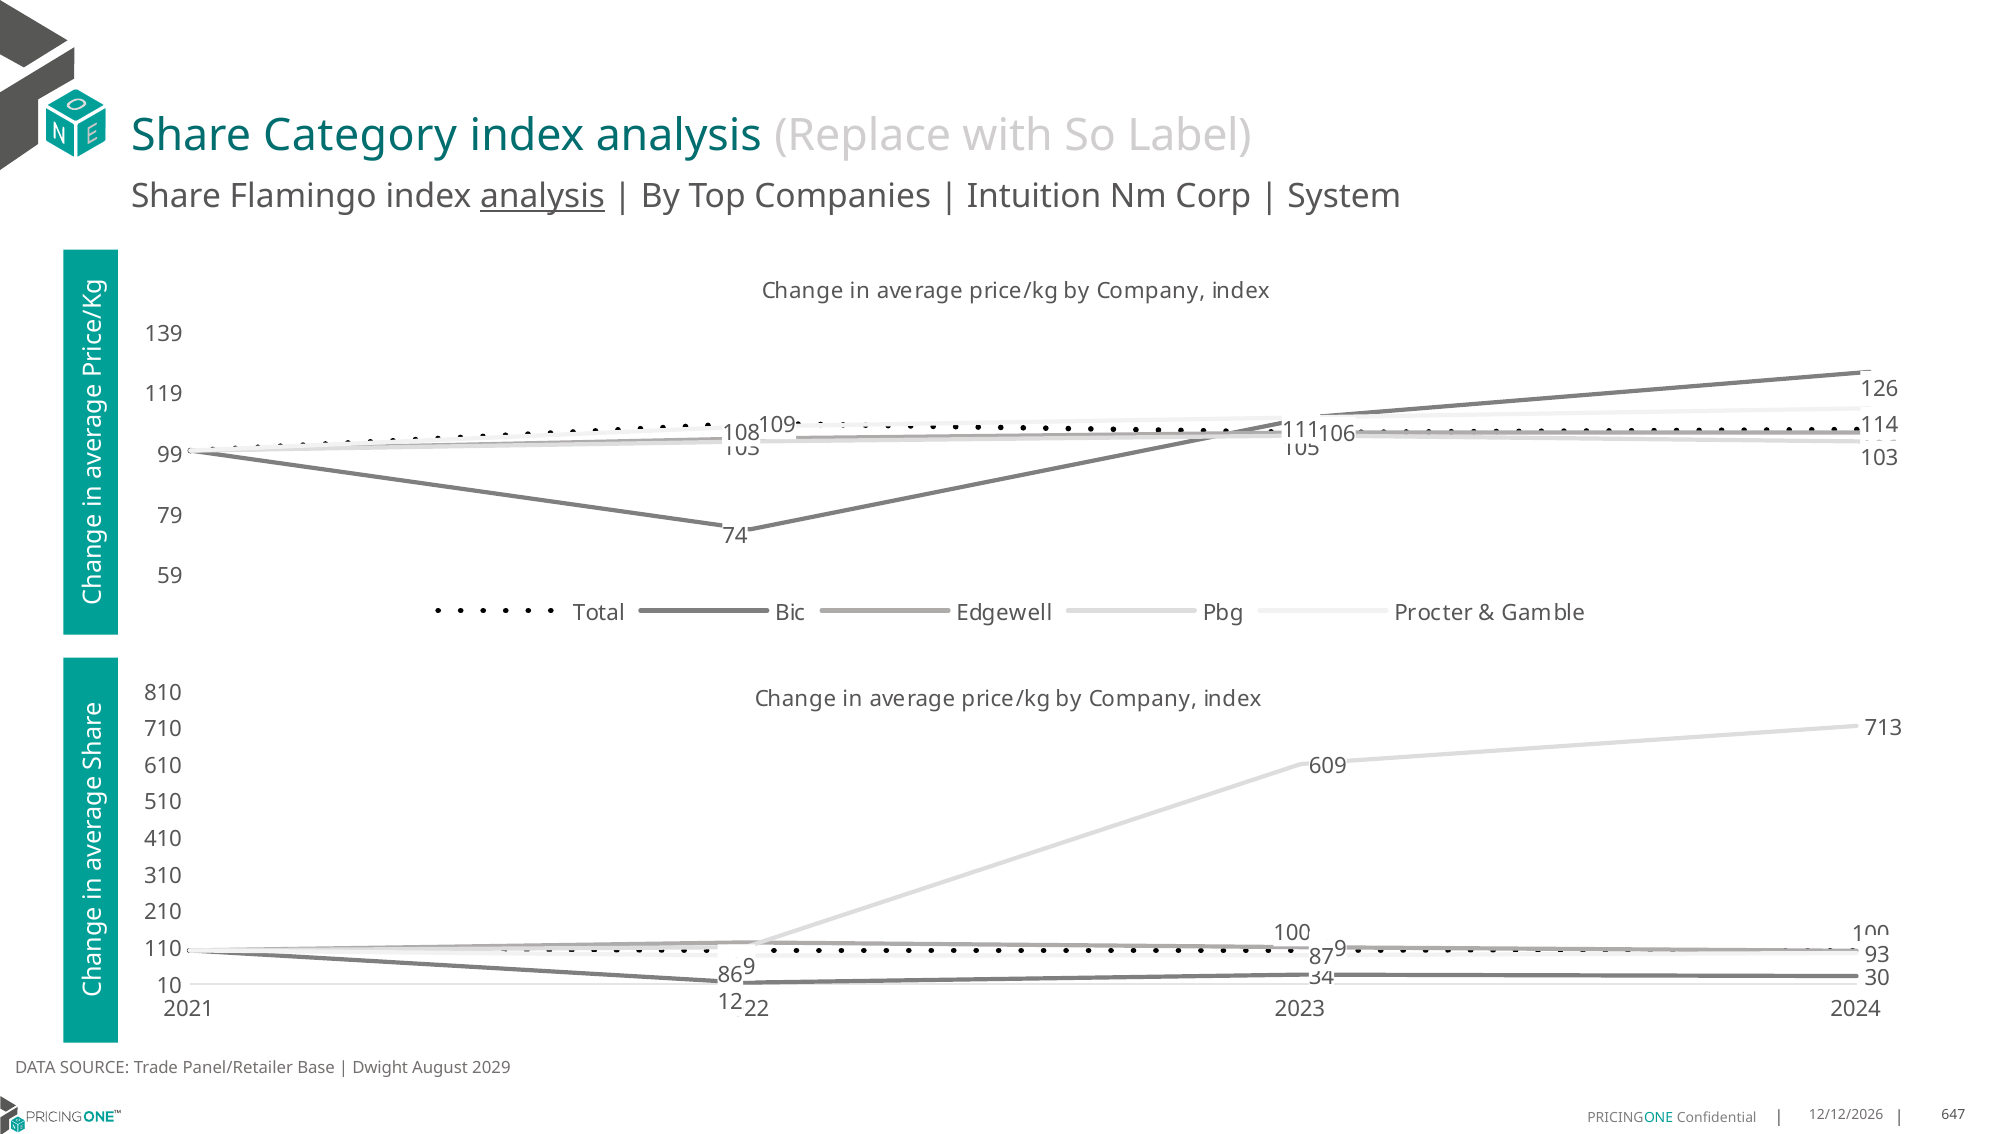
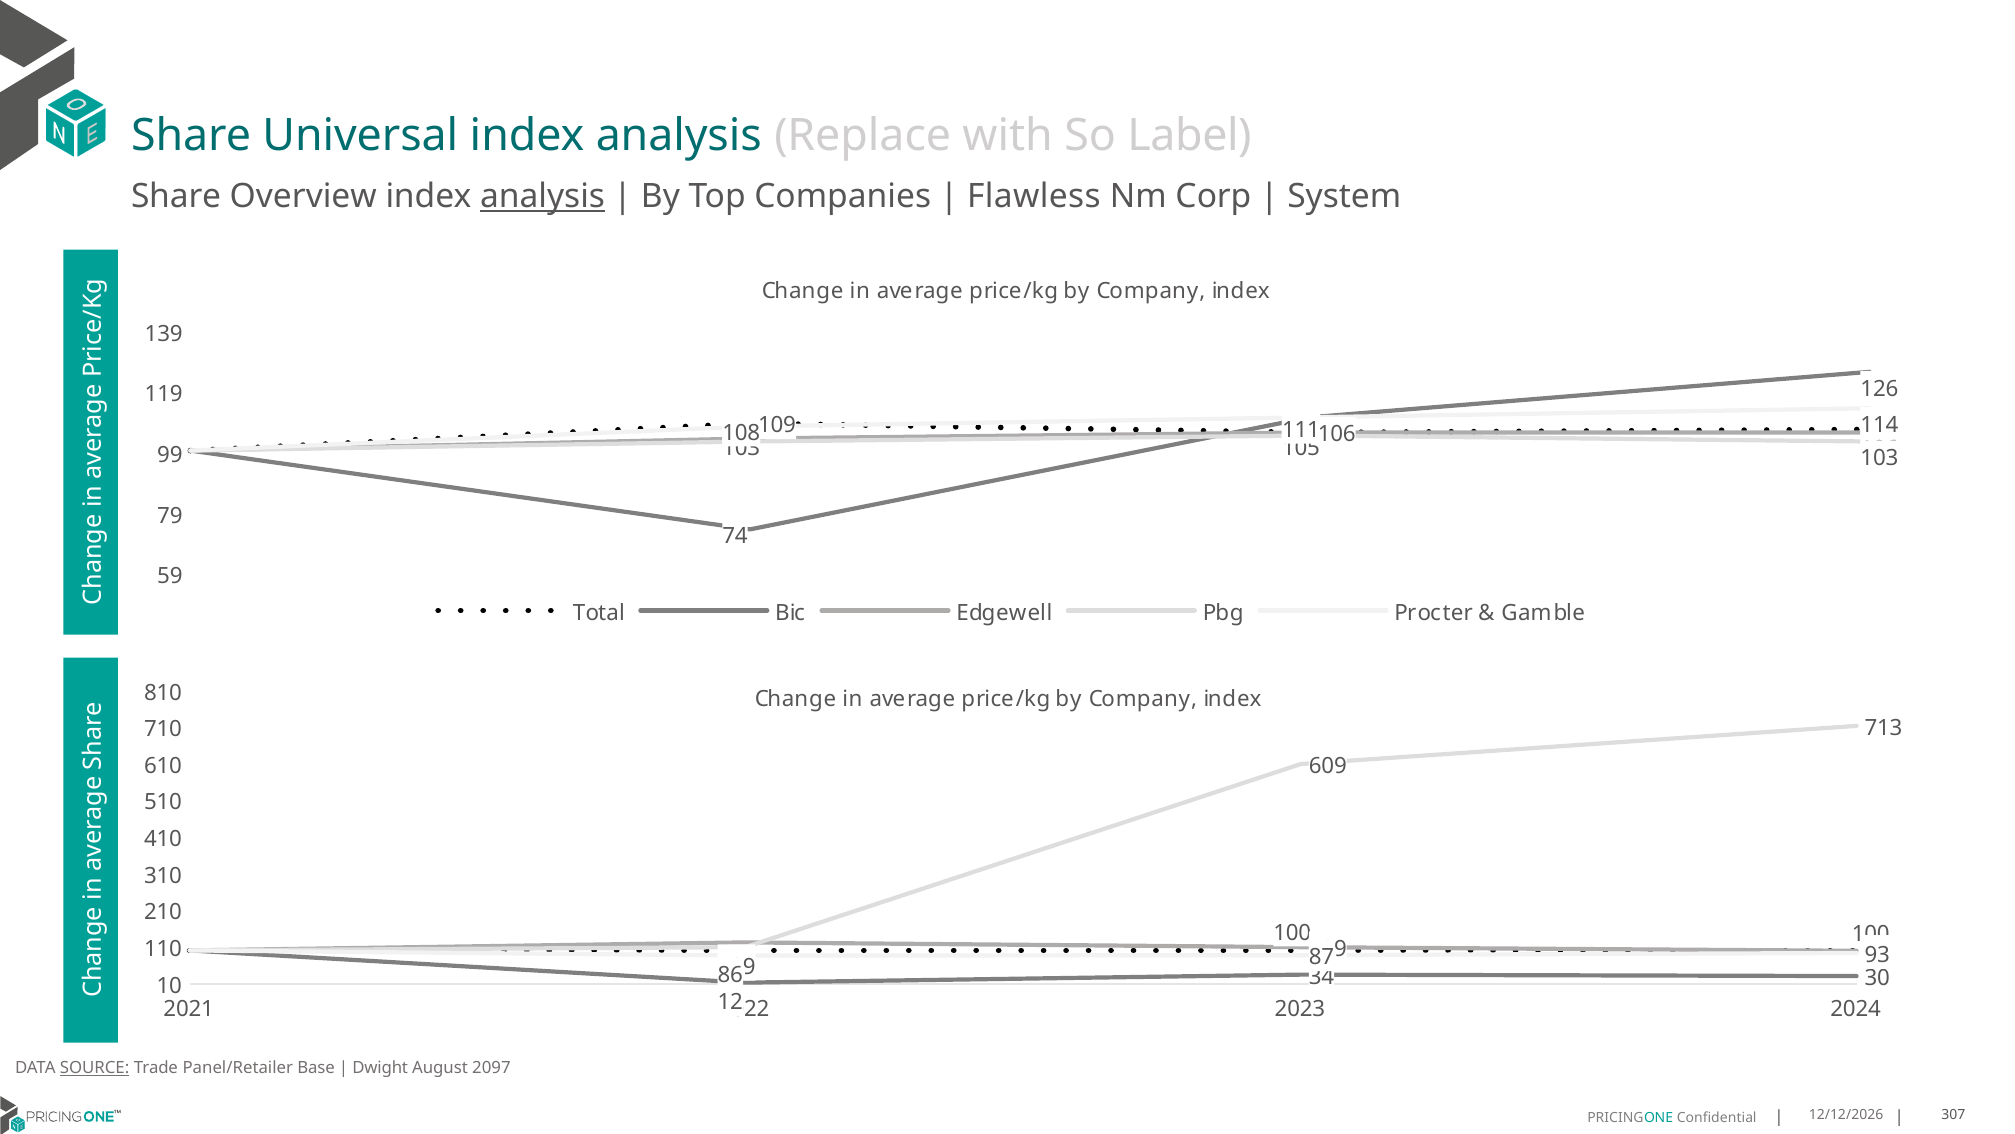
Category: Category -> Universal
Flamingo: Flamingo -> Overview
Intuition: Intuition -> Flawless
SOURCE underline: none -> present
2029: 2029 -> 2097
647: 647 -> 307
